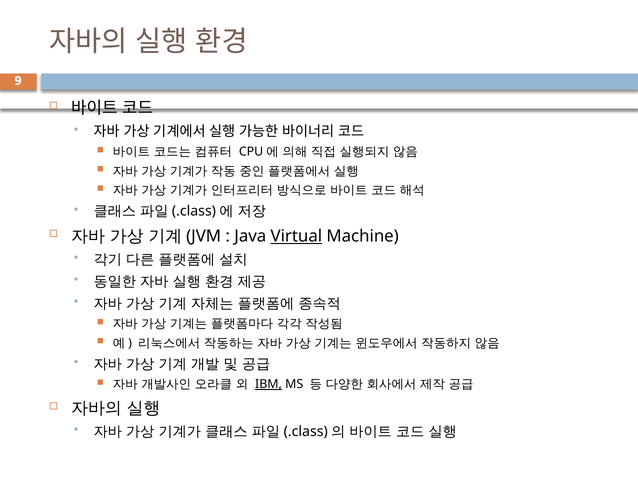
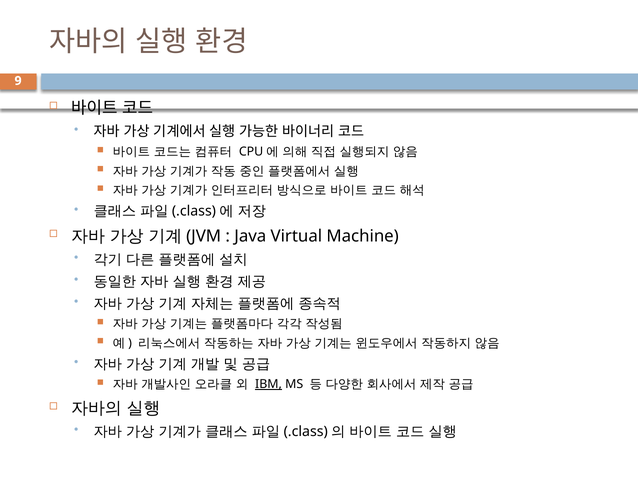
Virtual underline: present -> none
